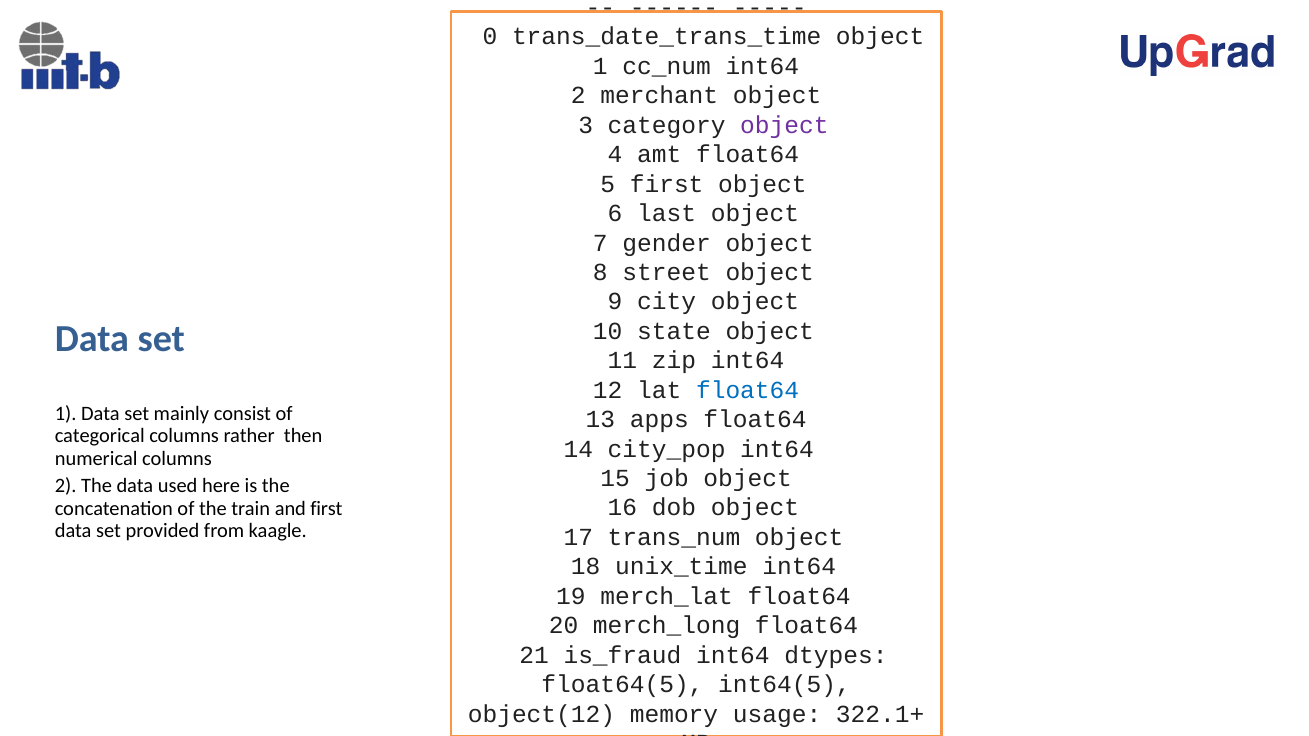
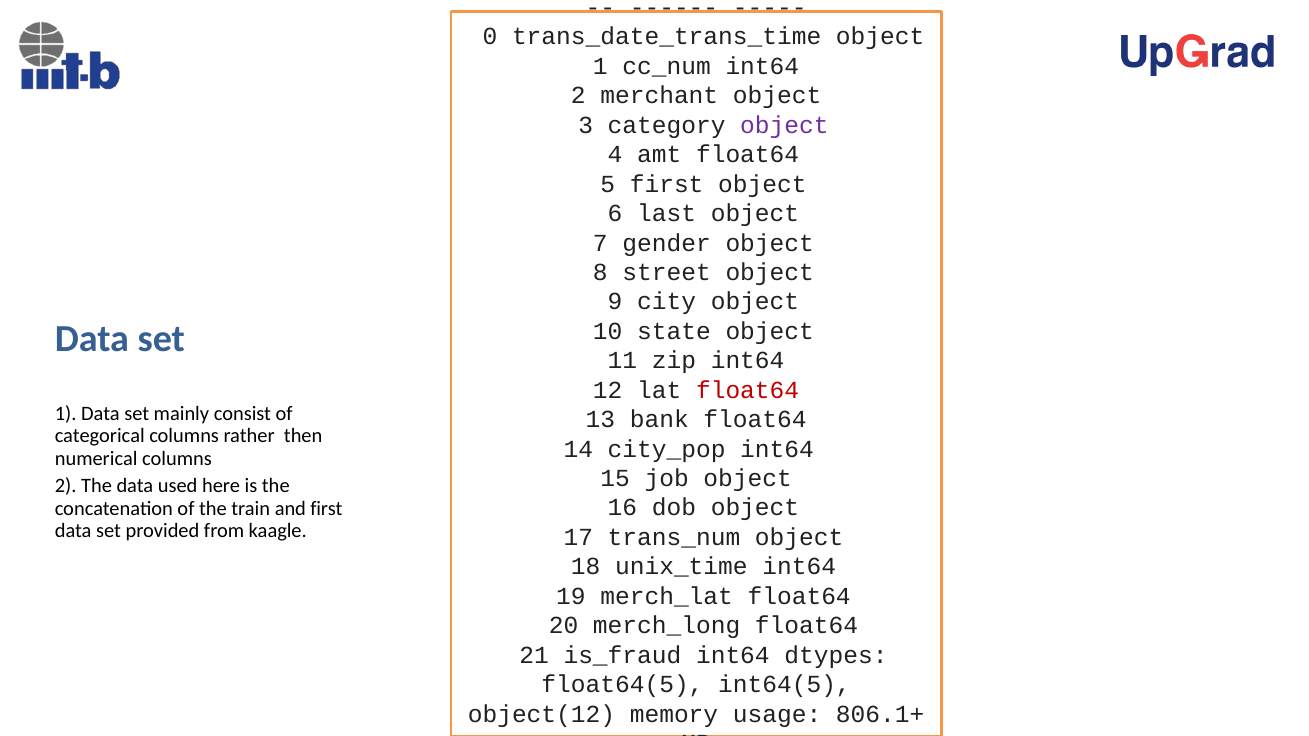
float64 at (748, 390) colour: blue -> red
apps: apps -> bank
322.1+: 322.1+ -> 806.1+
